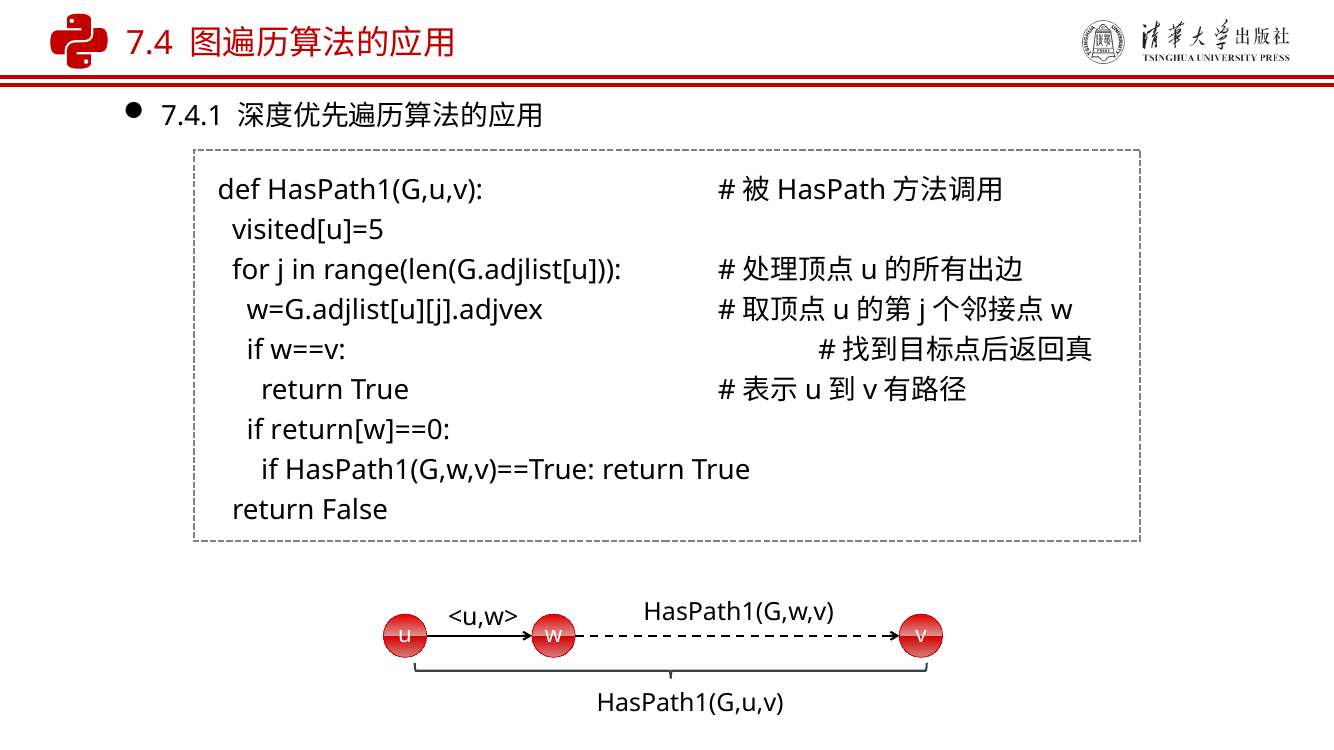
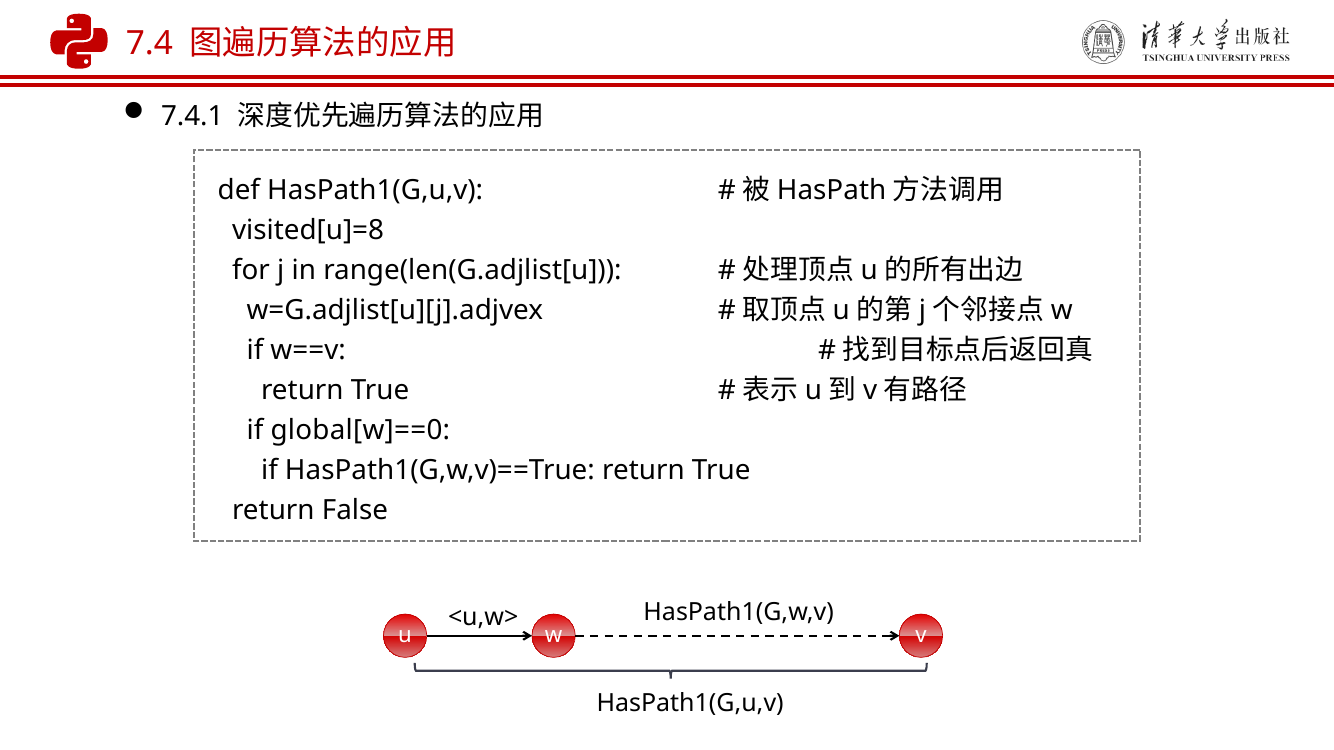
visited[u]=5: visited[u]=5 -> visited[u]=8
return[w]==0: return[w]==0 -> global[w]==0
